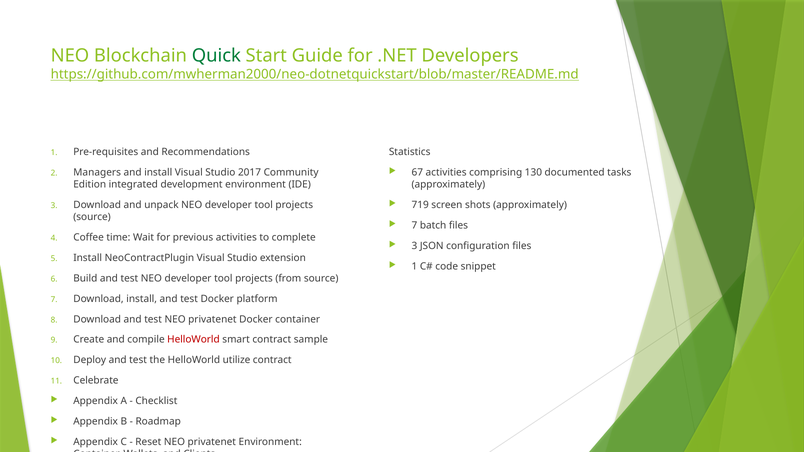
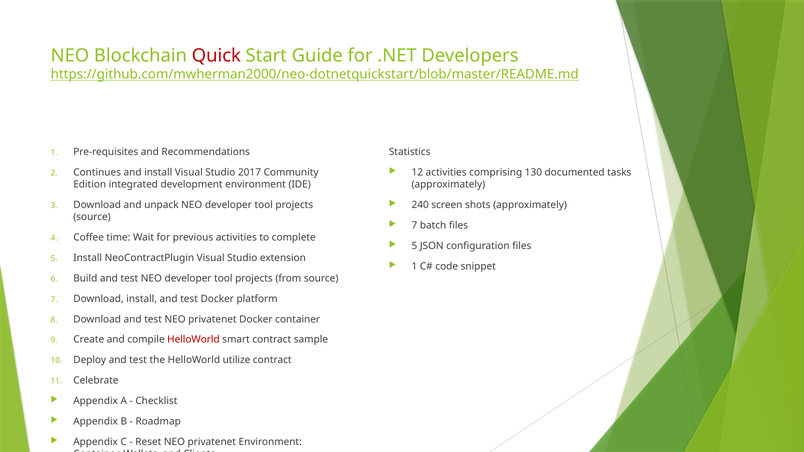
Quick colour: green -> red
67: 67 -> 12
Managers: Managers -> Continues
719: 719 -> 240
3 at (414, 246): 3 -> 5
